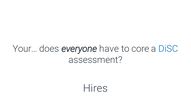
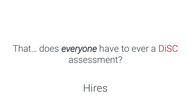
Your…: Your… -> That…
core: core -> ever
DiSC colour: blue -> red
